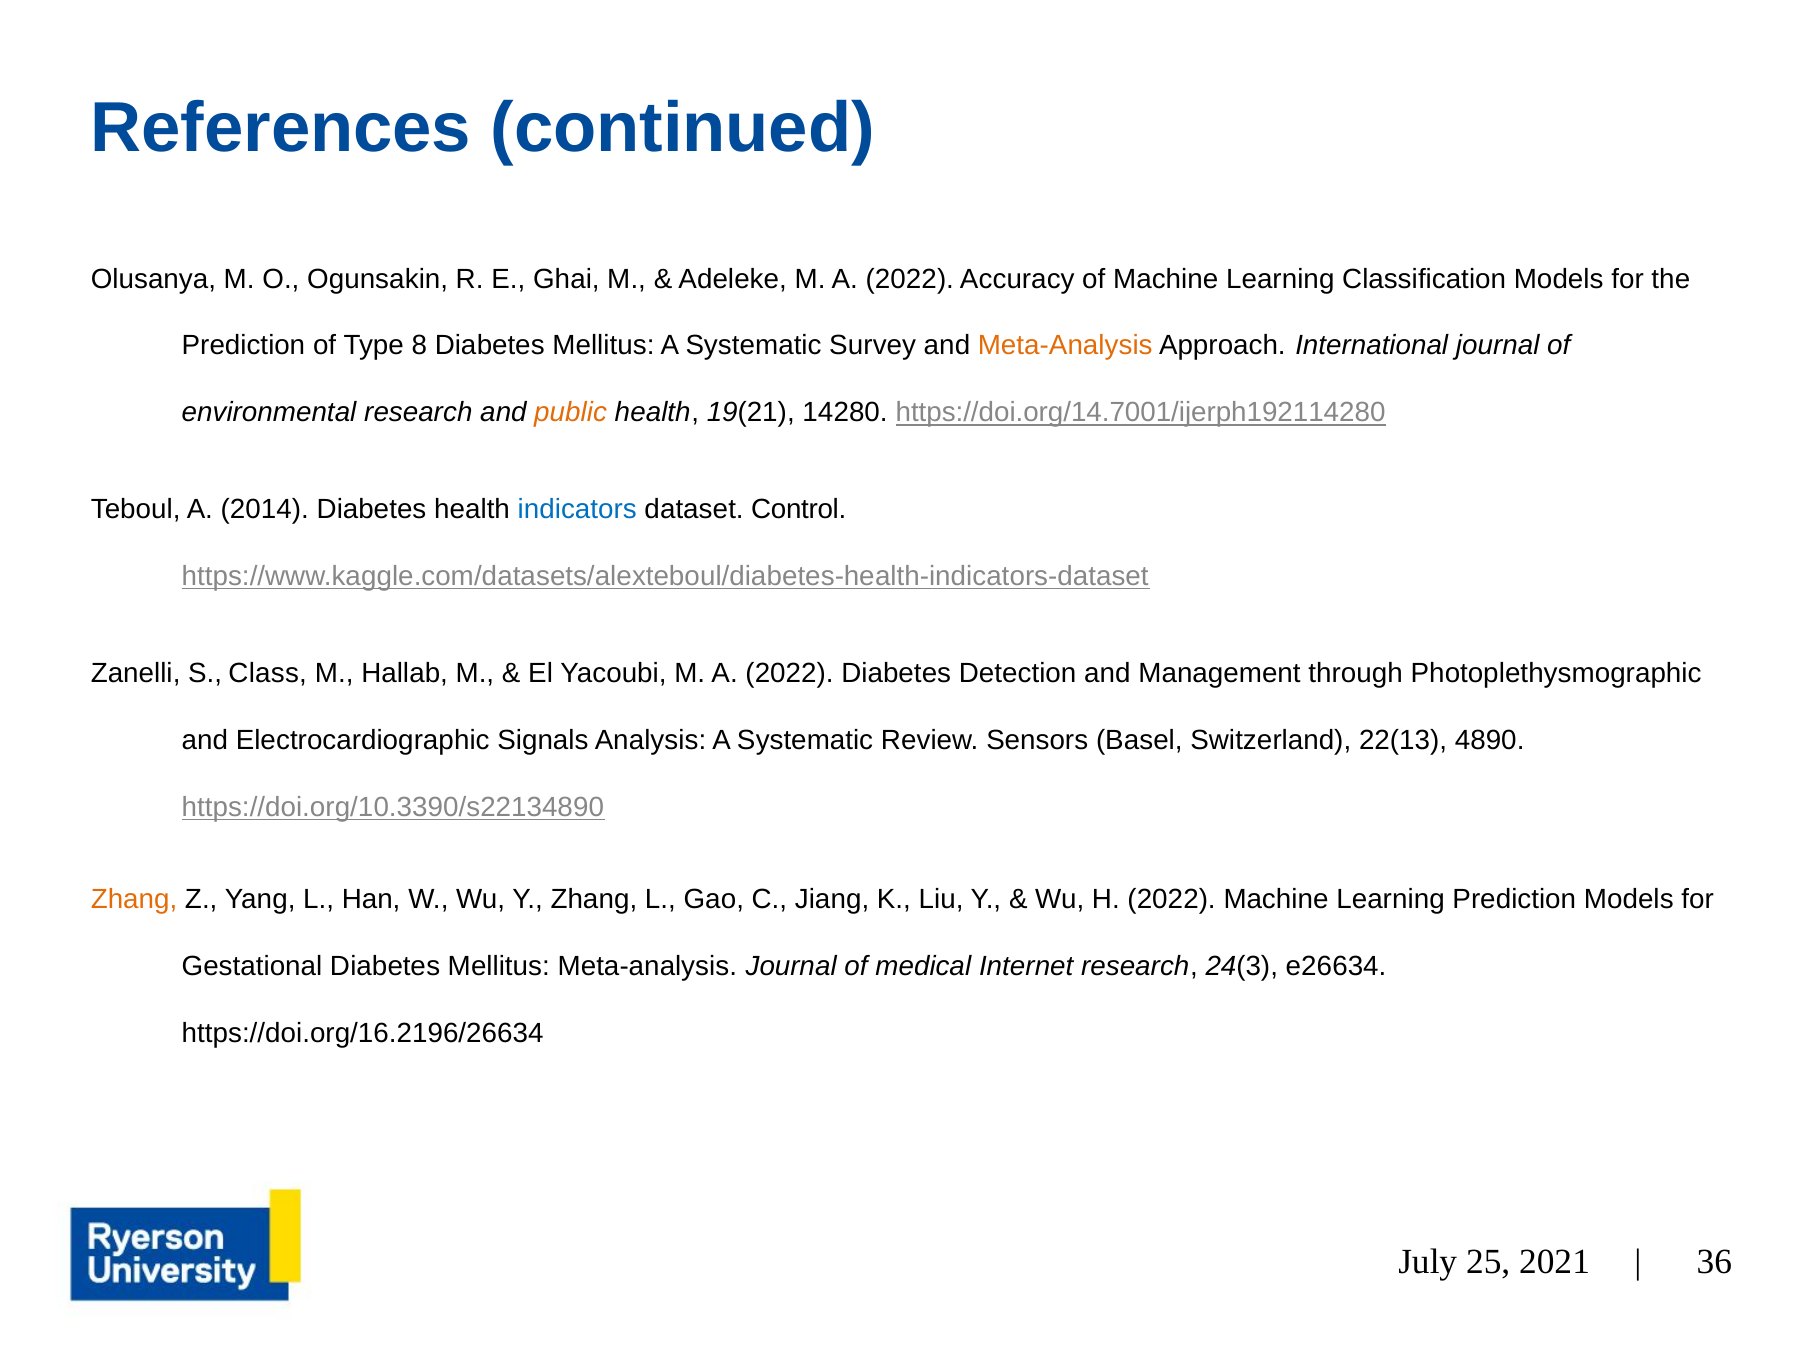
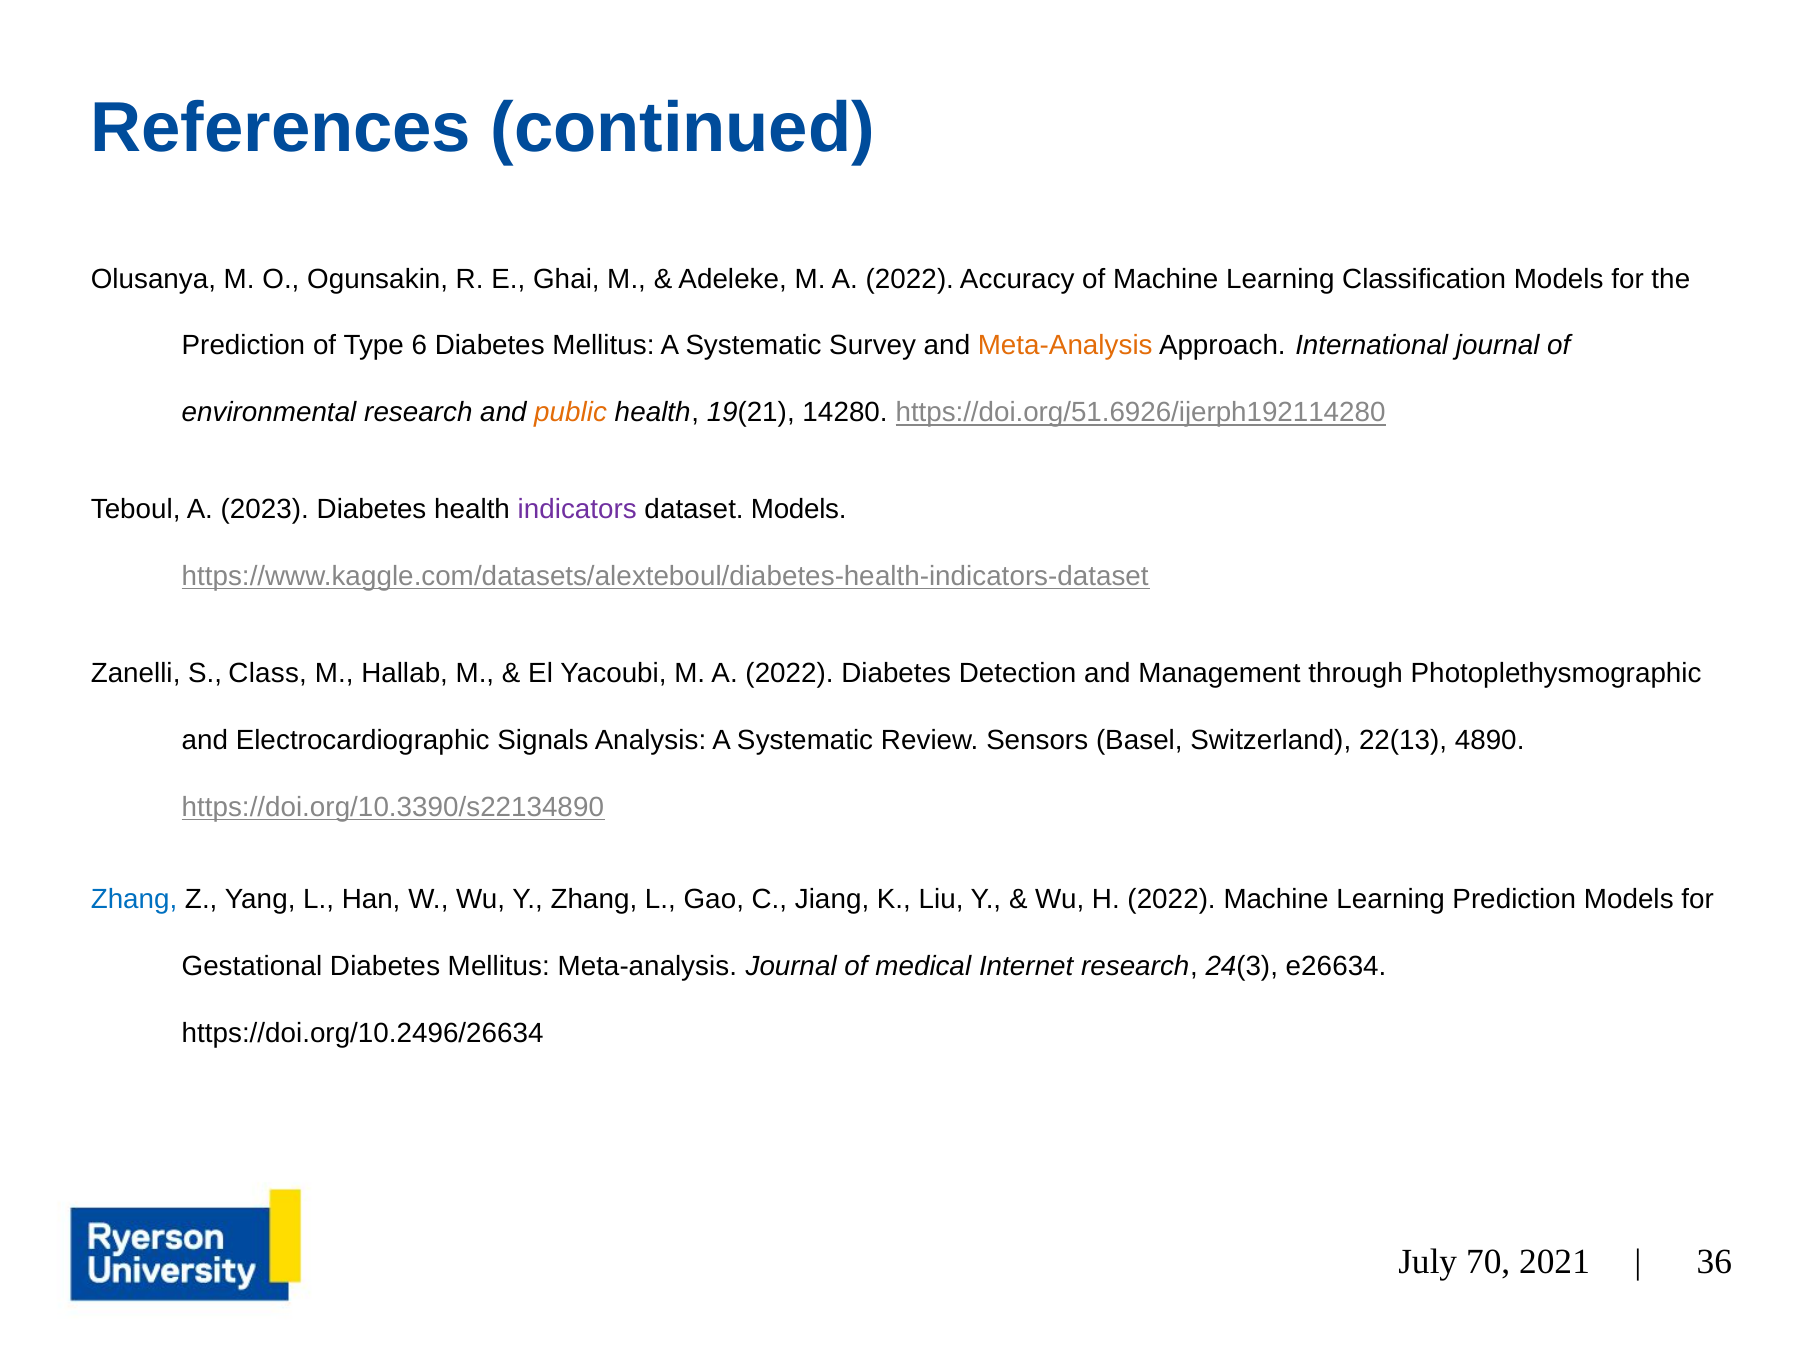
8: 8 -> 6
https://doi.org/14.7001/ijerph192114280: https://doi.org/14.7001/ijerph192114280 -> https://doi.org/51.6926/ijerph192114280
2014: 2014 -> 2023
indicators colour: blue -> purple
dataset Control: Control -> Models
Zhang at (134, 900) colour: orange -> blue
https://doi.org/16.2196/26634: https://doi.org/16.2196/26634 -> https://doi.org/10.2496/26634
25: 25 -> 70
